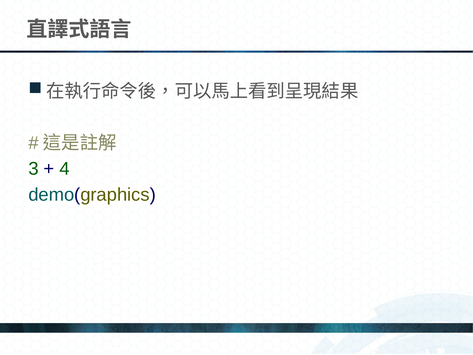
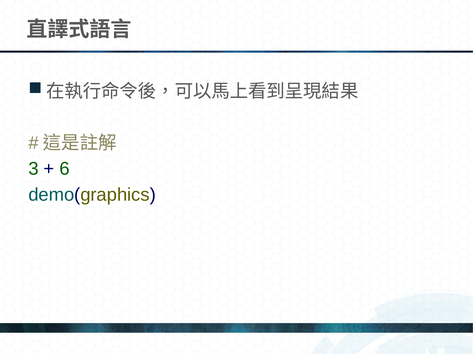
4: 4 -> 6
